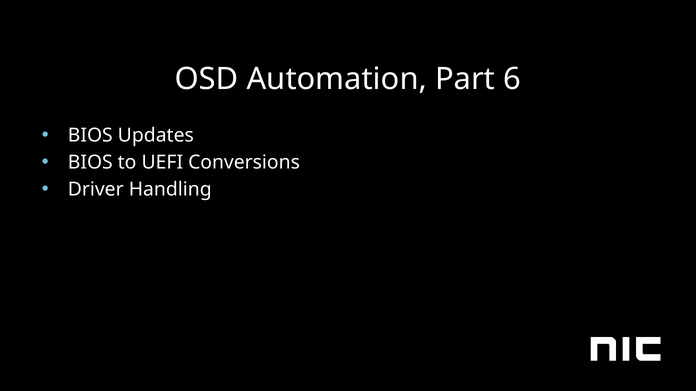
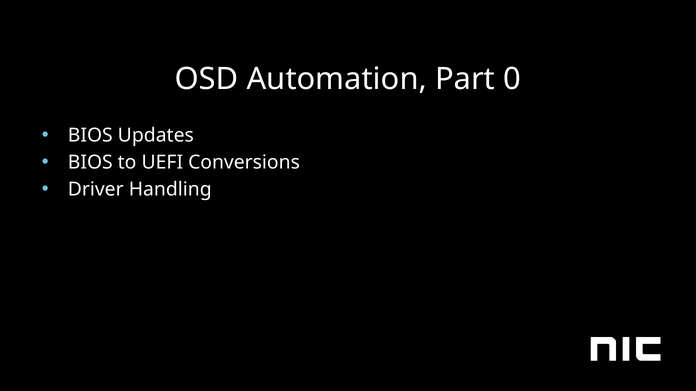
6: 6 -> 0
